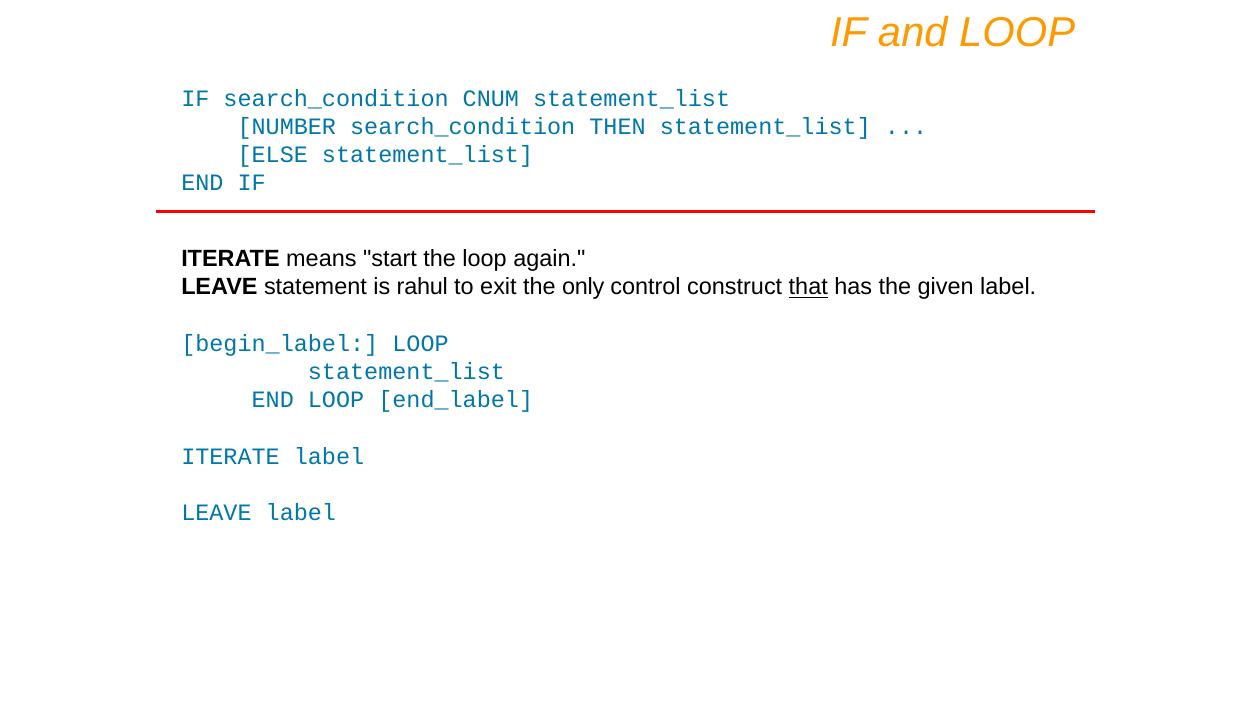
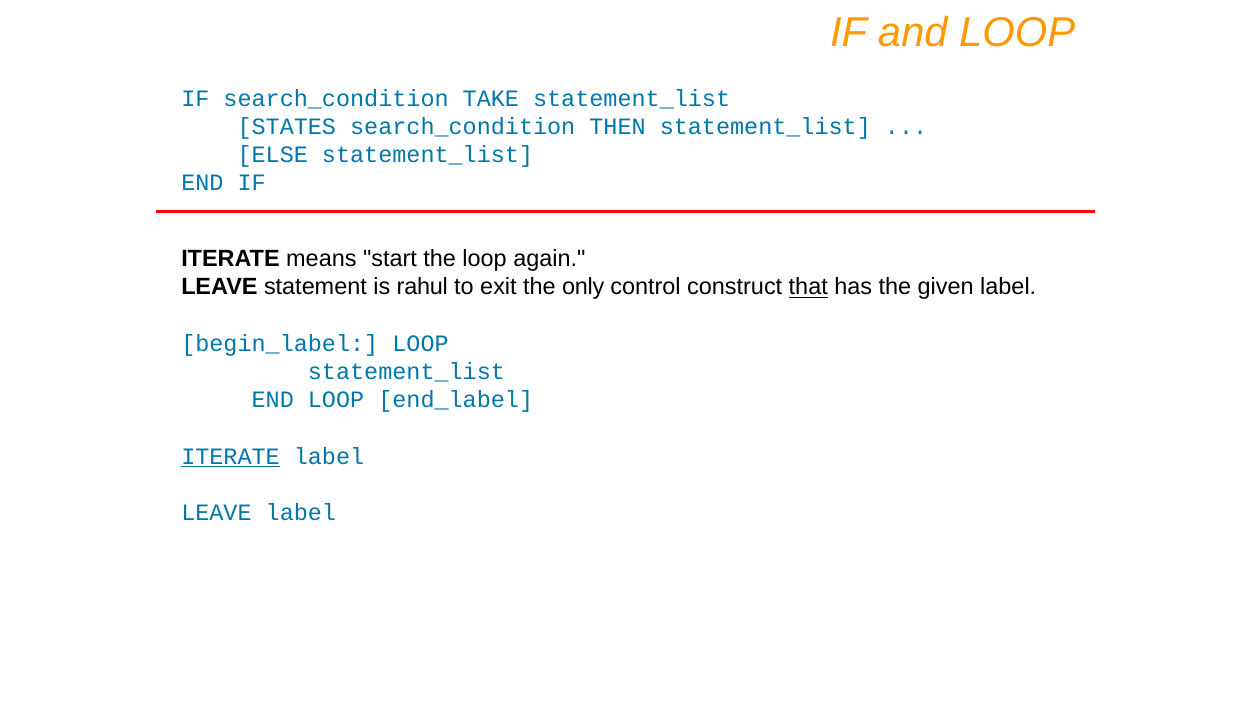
CNUM: CNUM -> TAKE
NUMBER: NUMBER -> STATES
ITERATE at (231, 456) underline: none -> present
